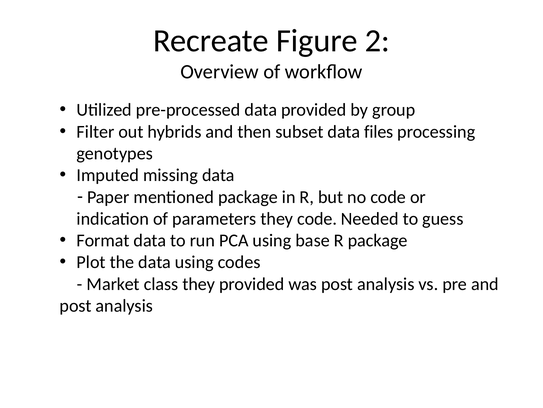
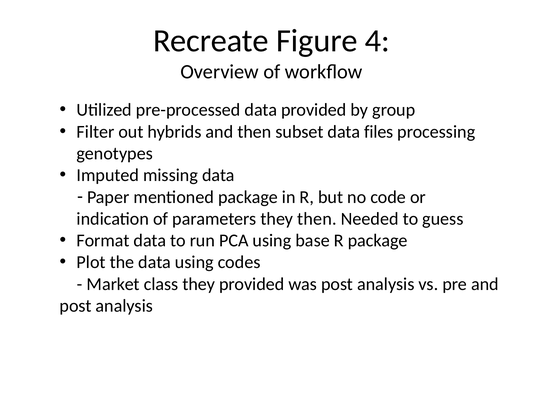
2: 2 -> 4
they code: code -> then
